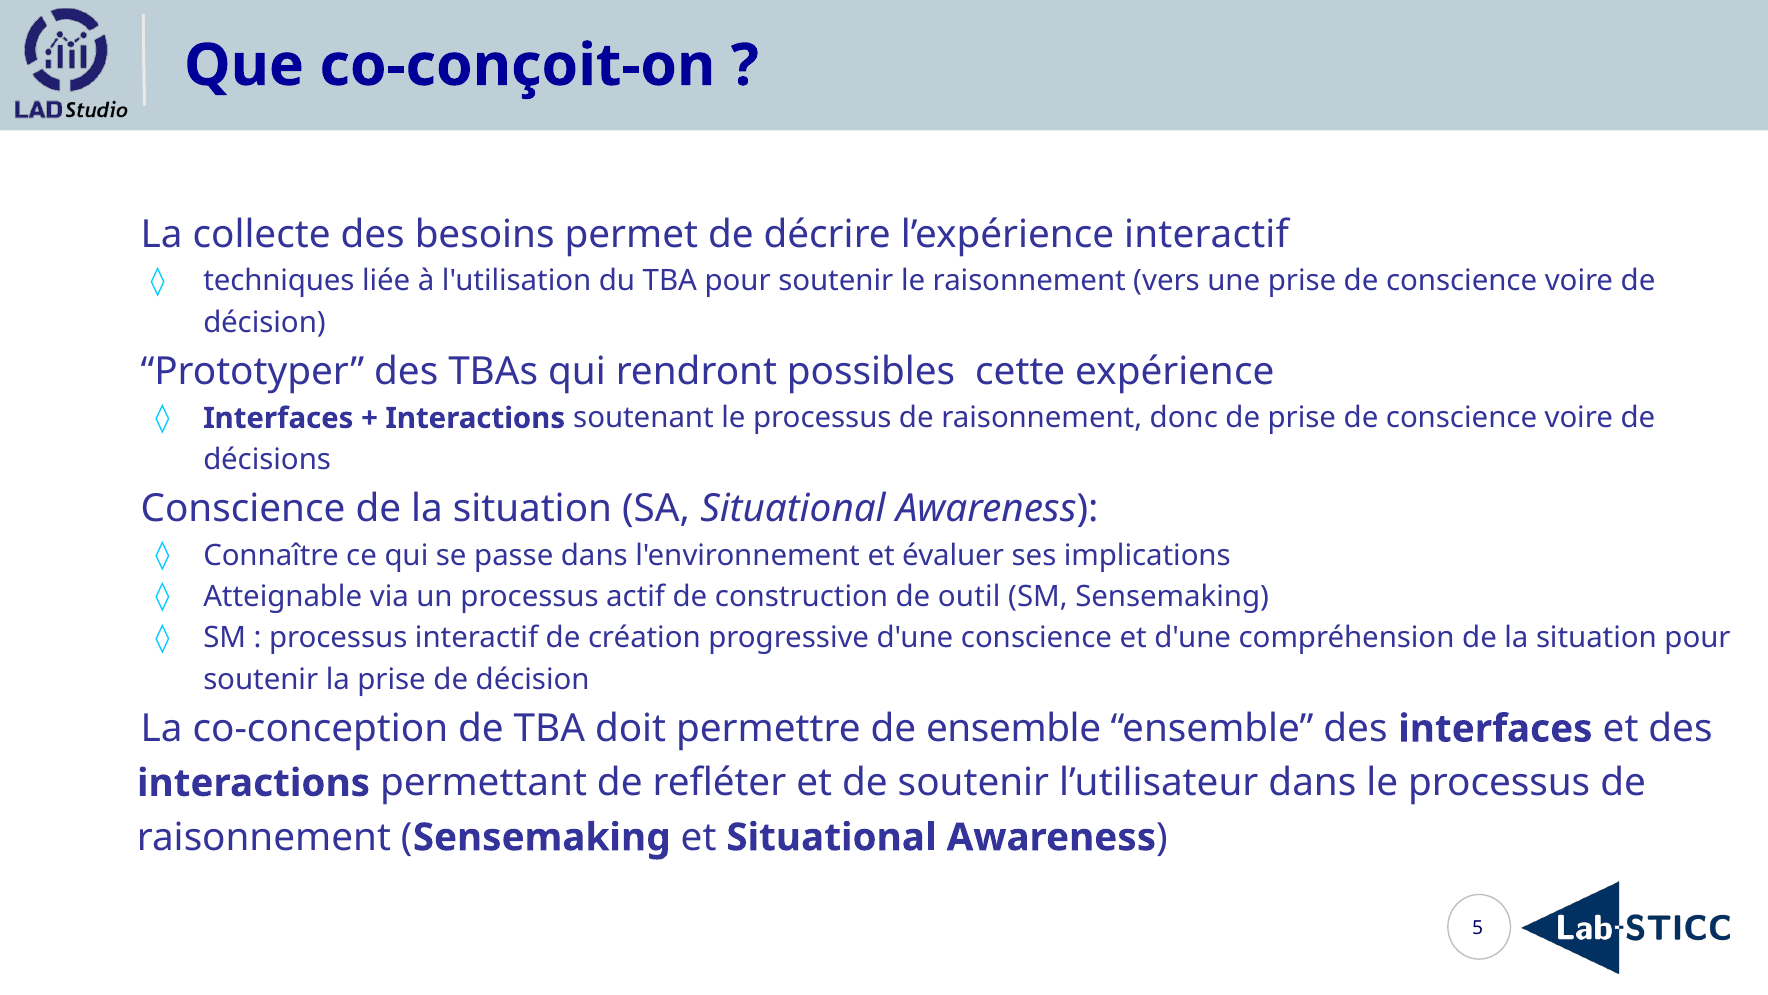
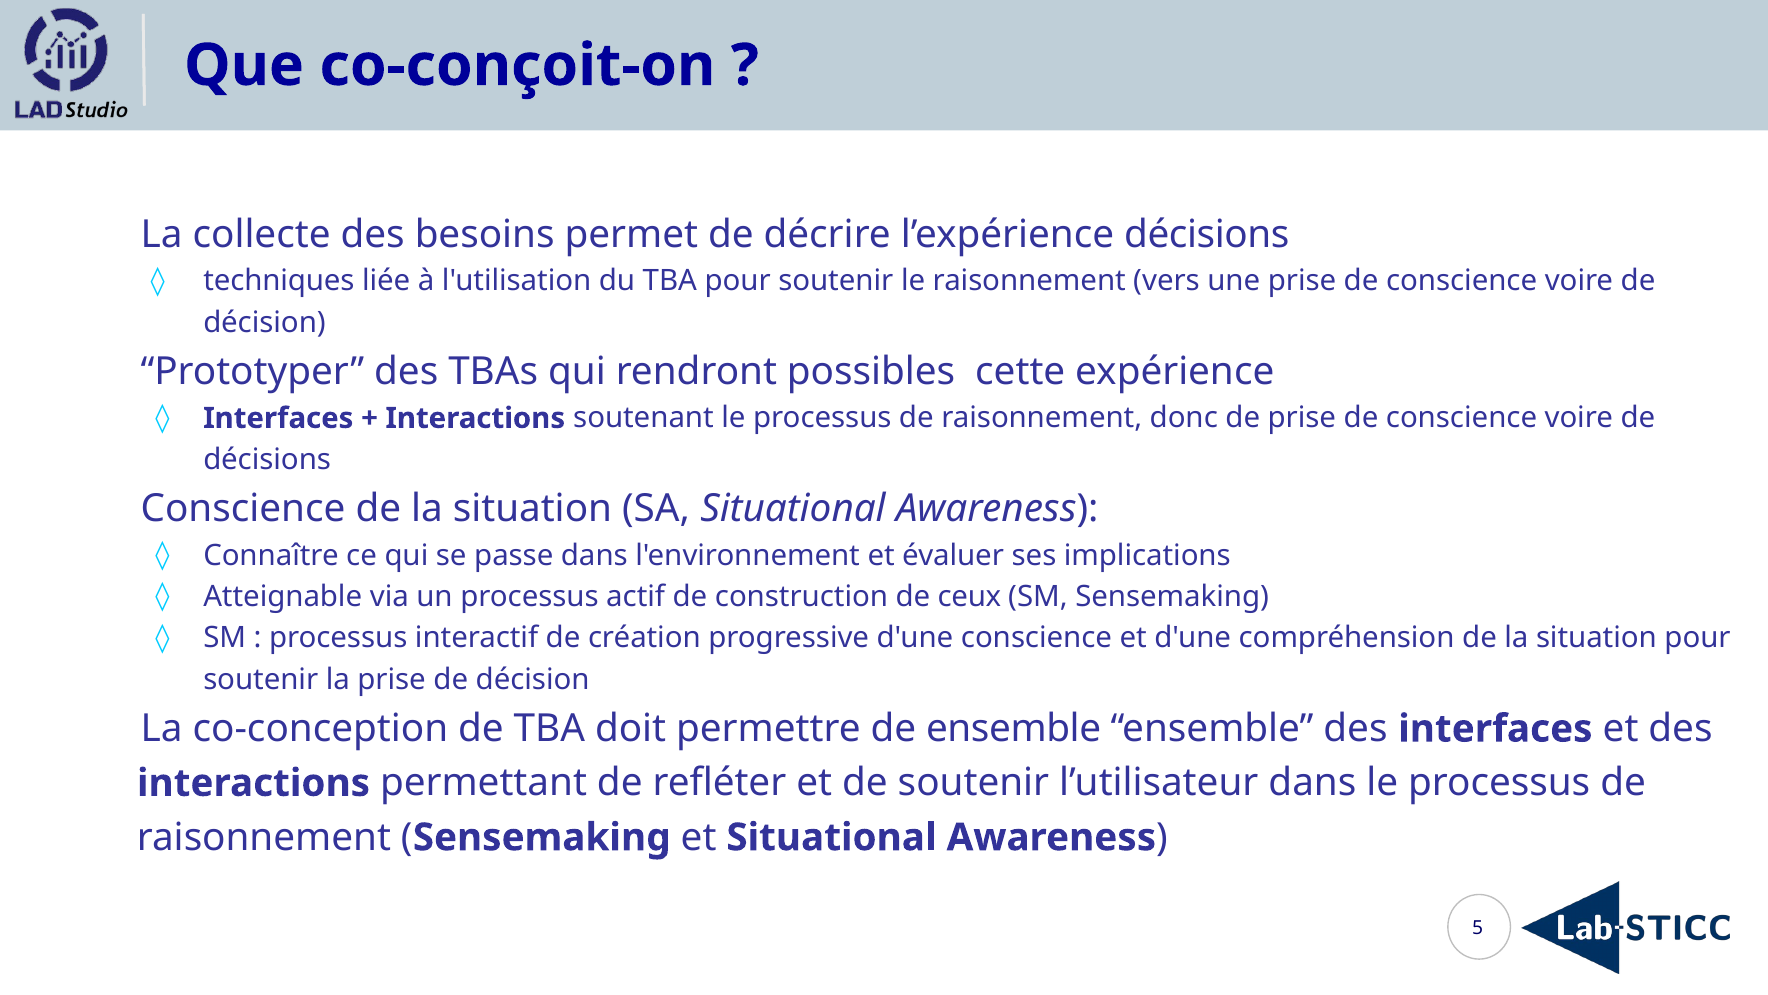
l’expérience interactif: interactif -> décisions
outil: outil -> ceux
